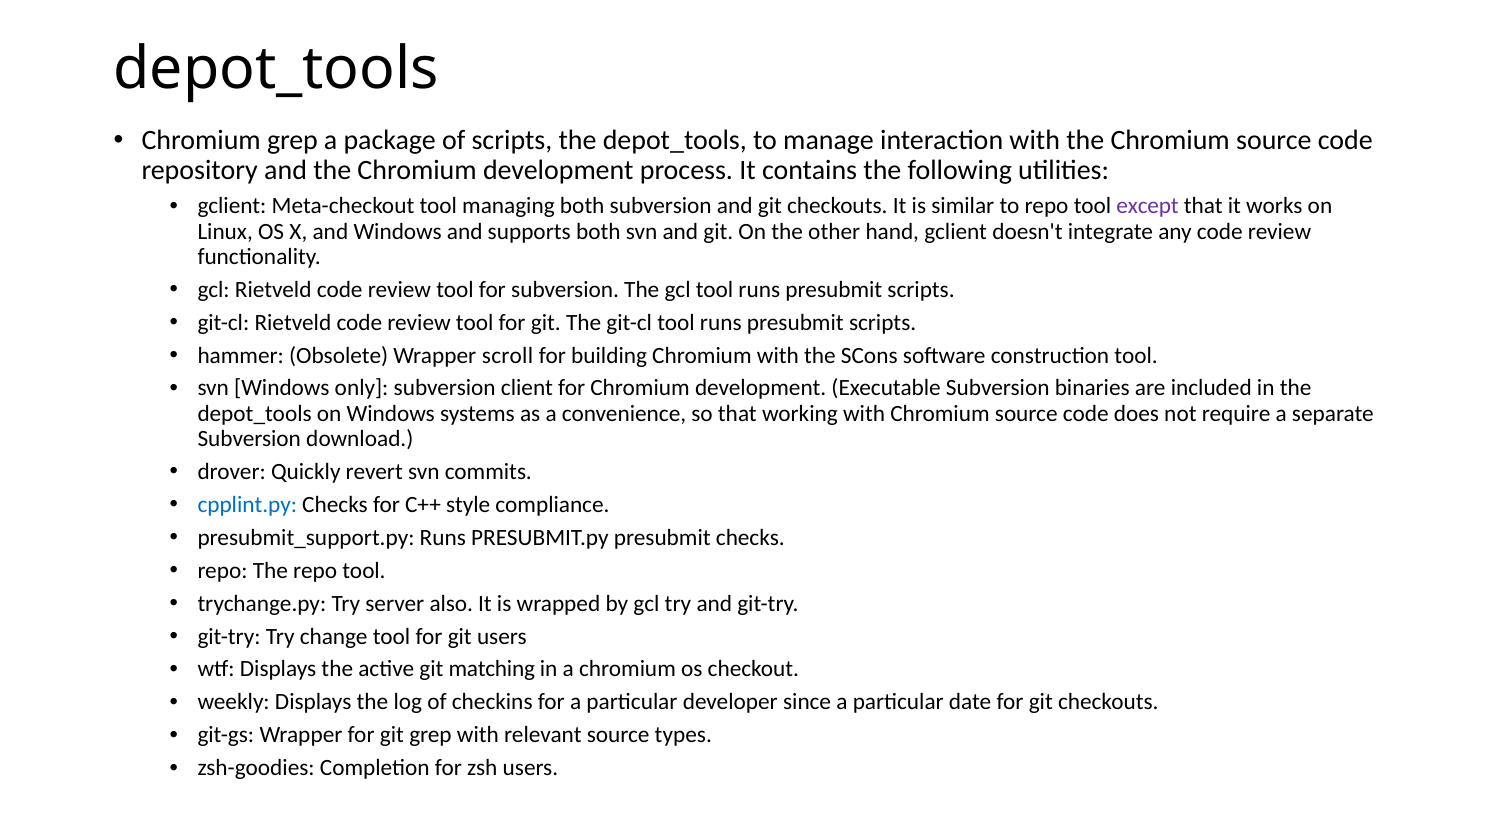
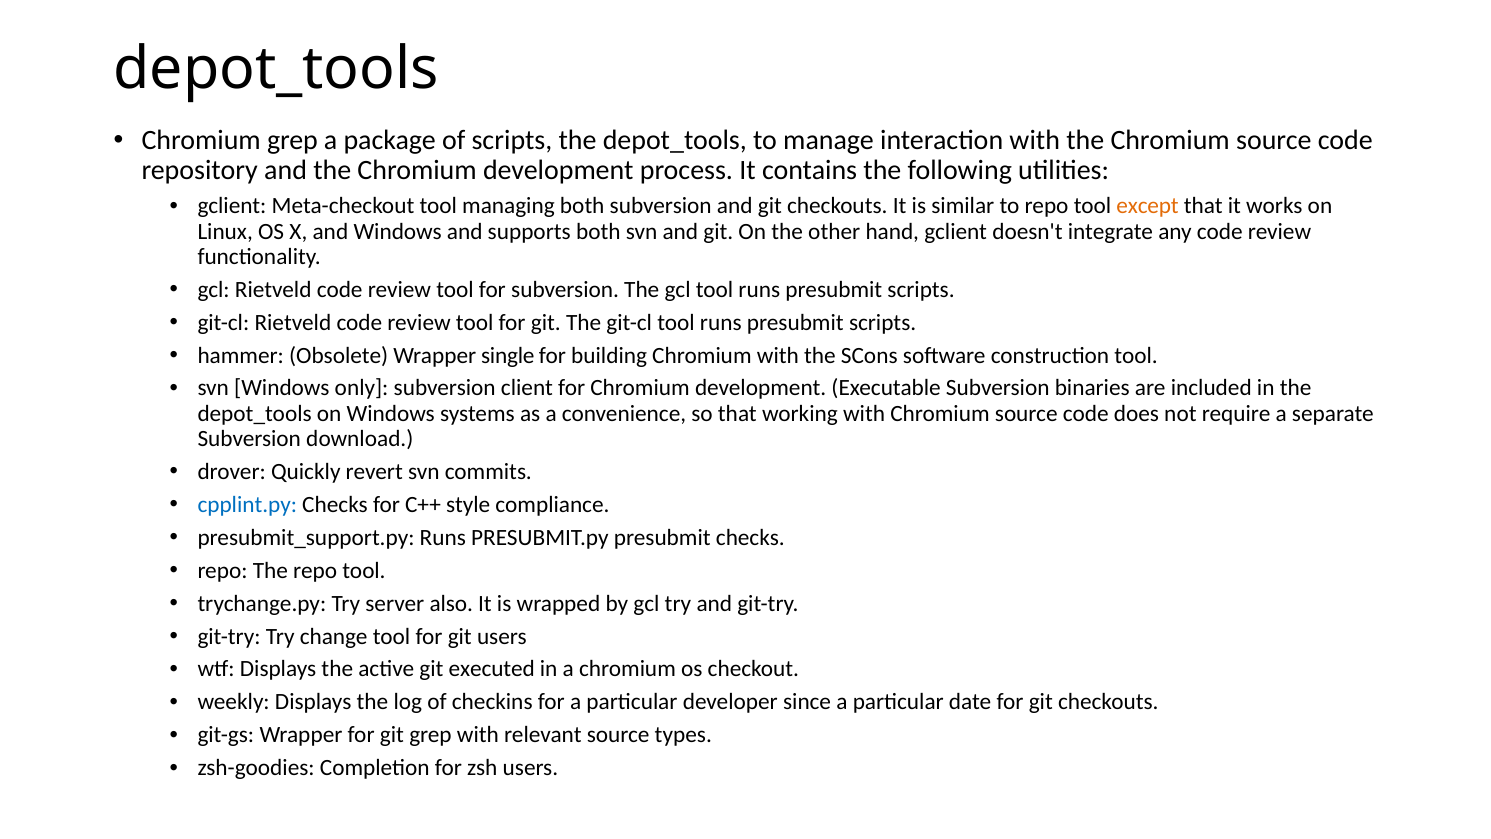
except colour: purple -> orange
scroll: scroll -> single
matching: matching -> executed
